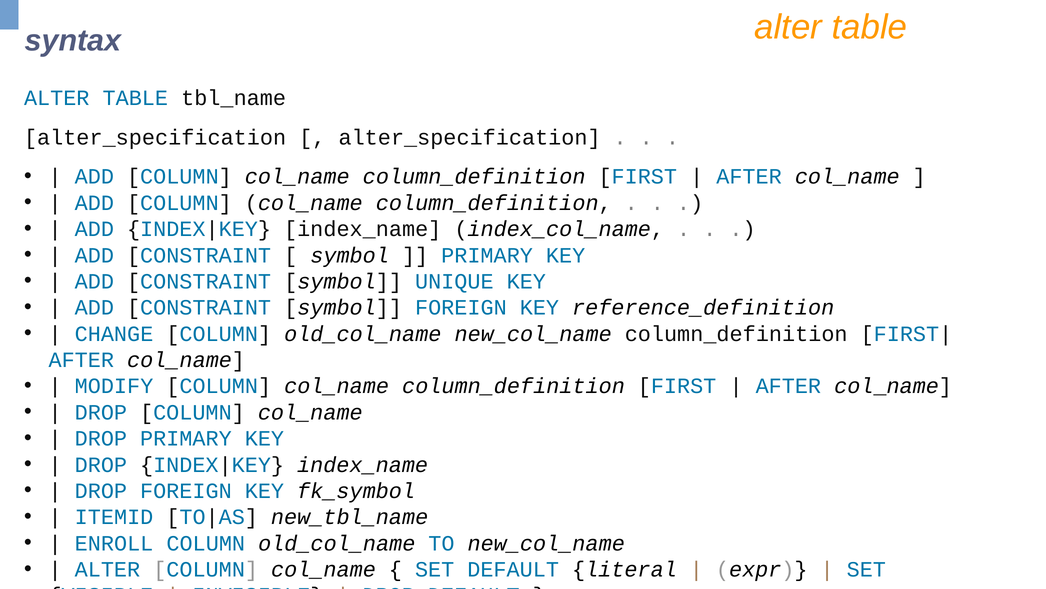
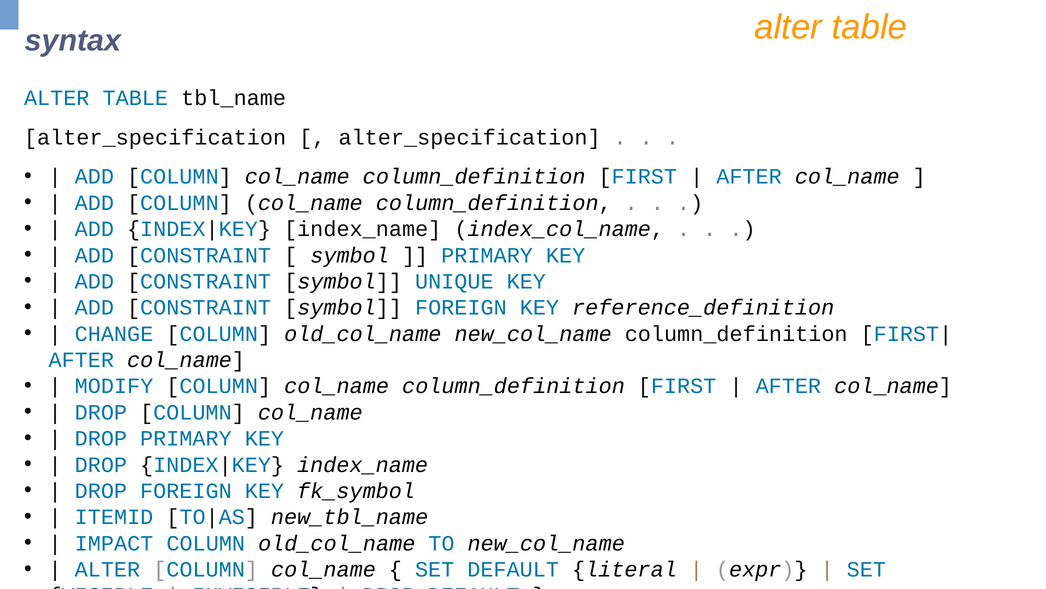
ENROLL: ENROLL -> IMPACT
